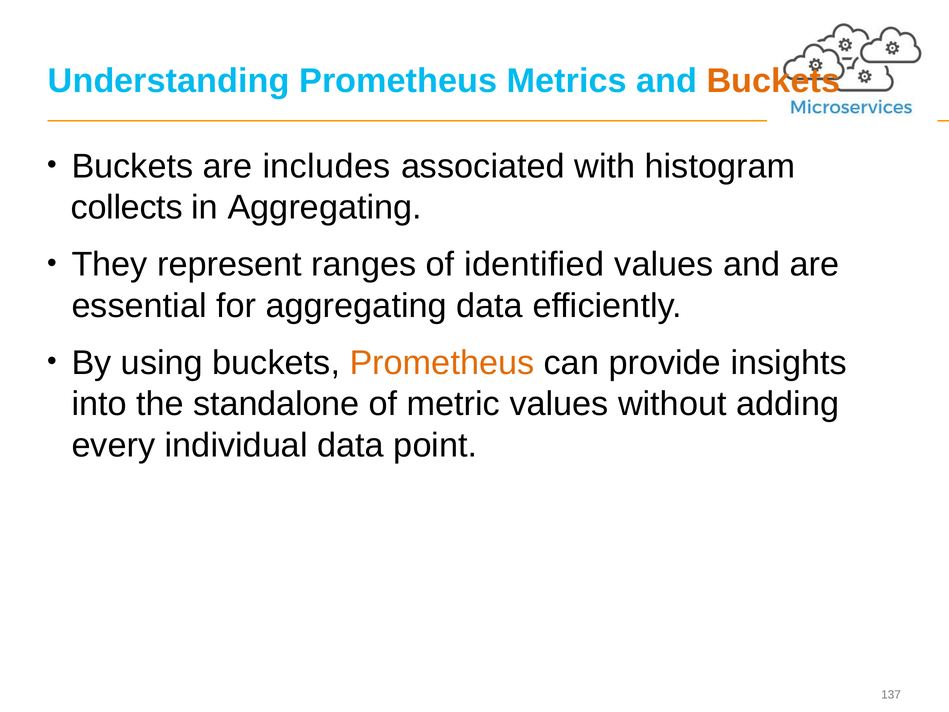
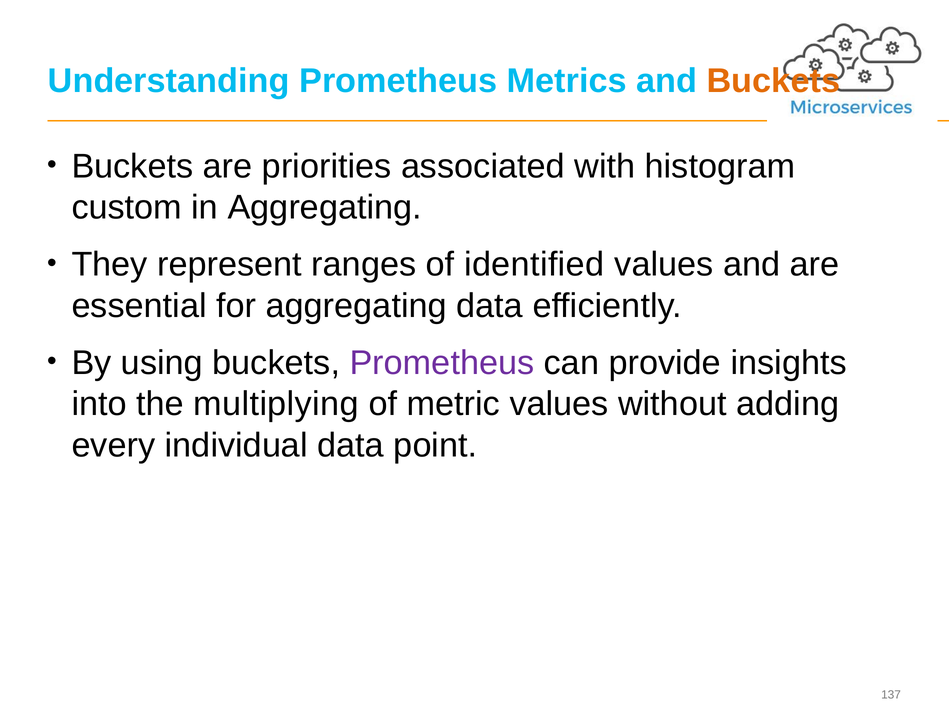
includes: includes -> priorities
collects: collects -> custom
Prometheus at (442, 363) colour: orange -> purple
standalone: standalone -> multiplying
